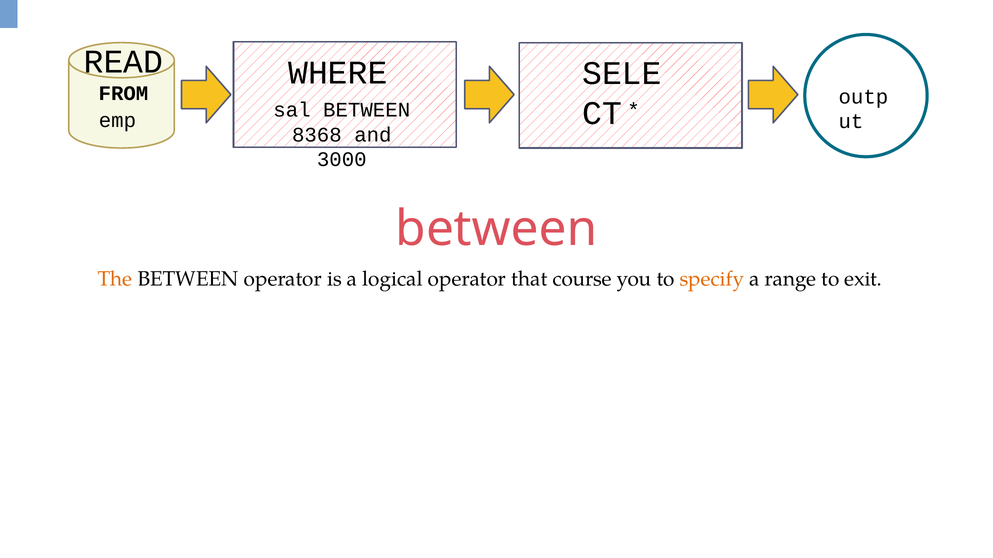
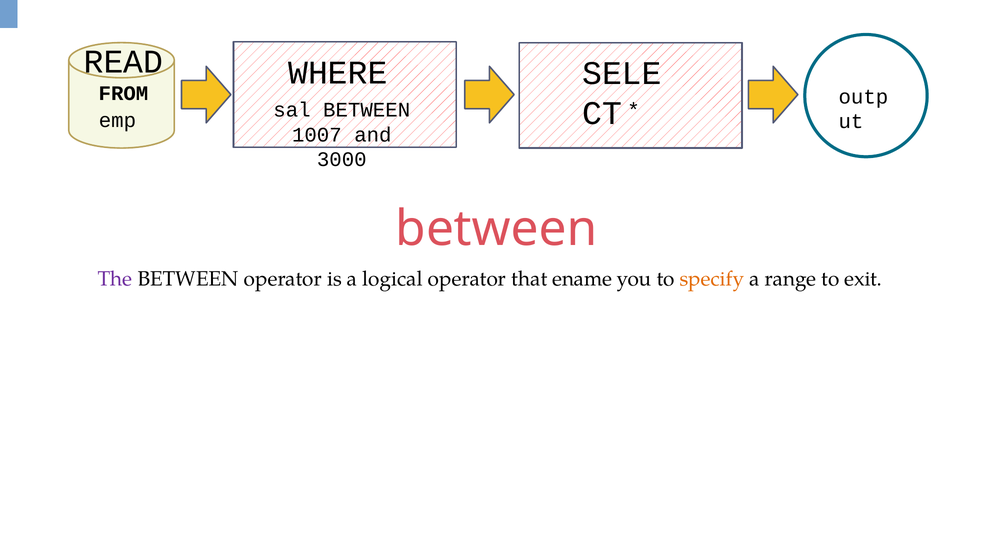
8368: 8368 -> 1007
The colour: orange -> purple
course: course -> ename
